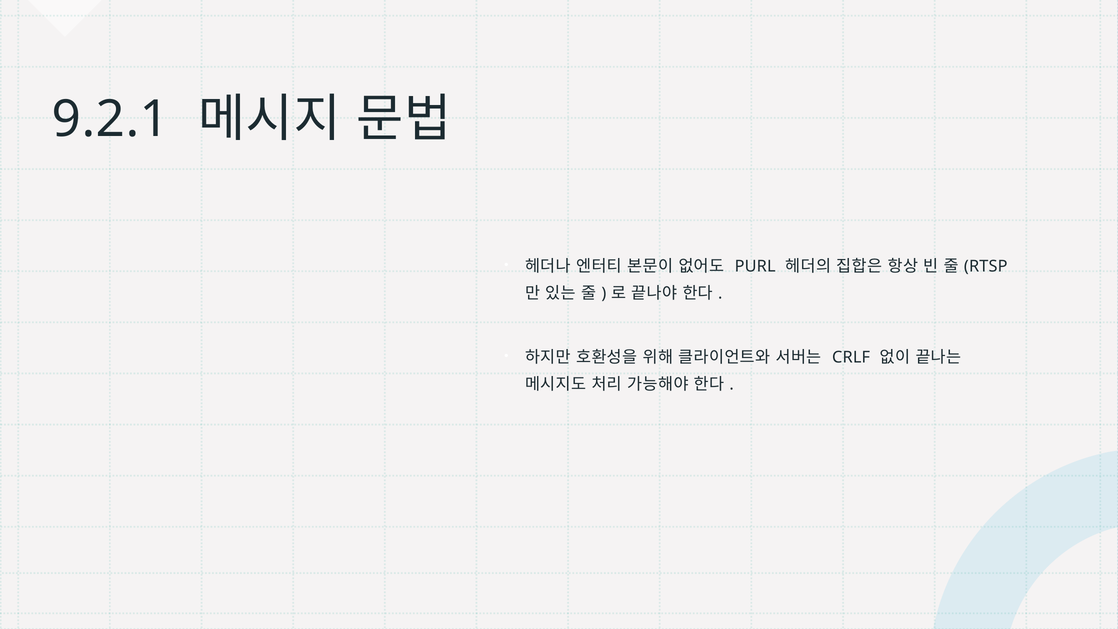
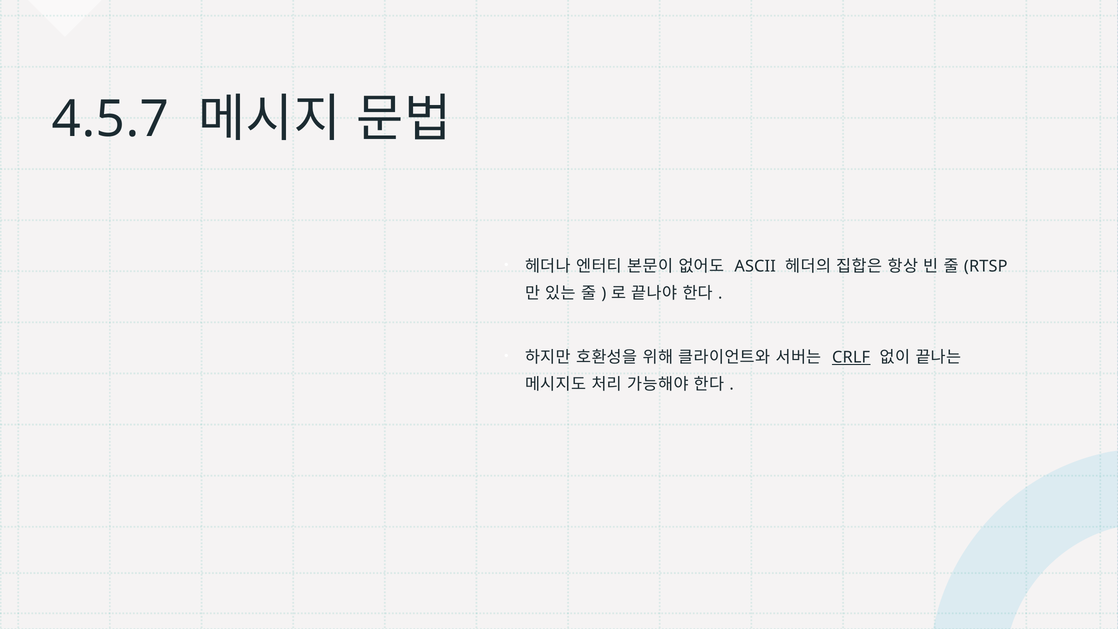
9.2.1: 9.2.1 -> 4.5.7
PURL: PURL -> ASCII
CRLF underline: none -> present
